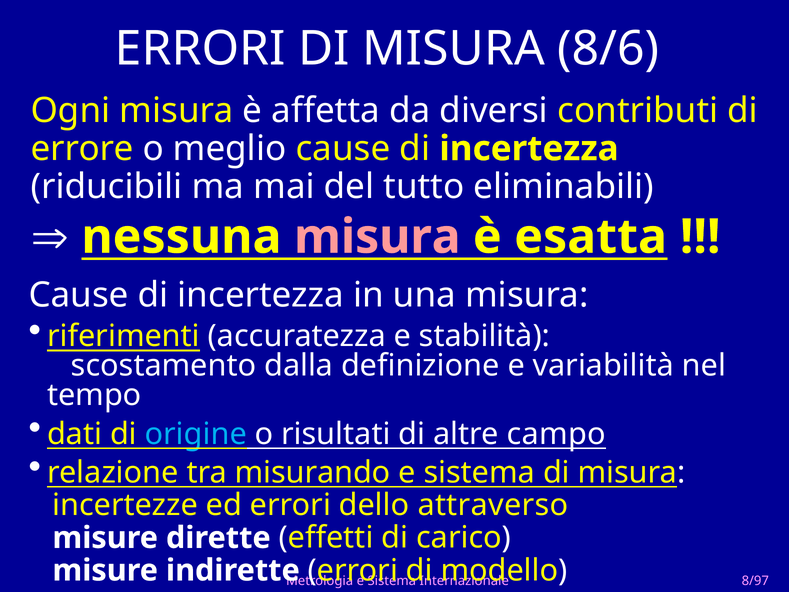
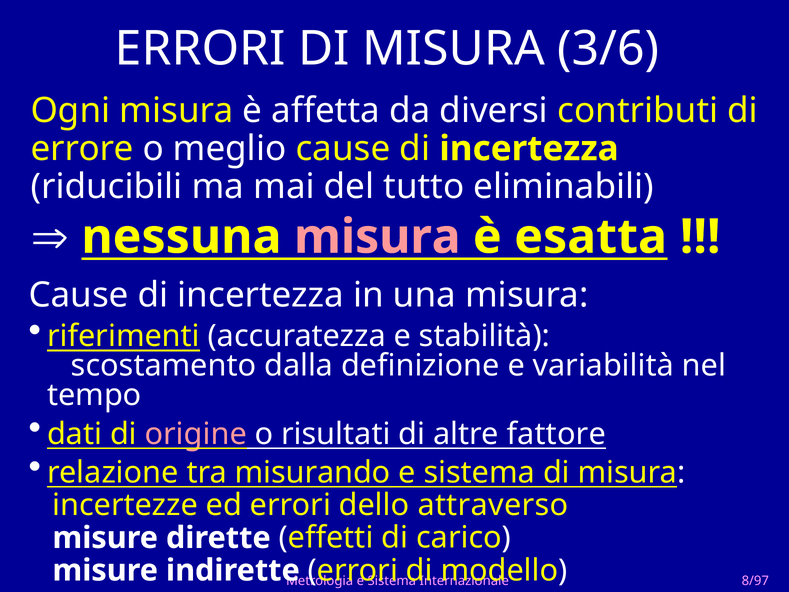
8/6: 8/6 -> 3/6
origine colour: light blue -> pink
campo: campo -> fattore
